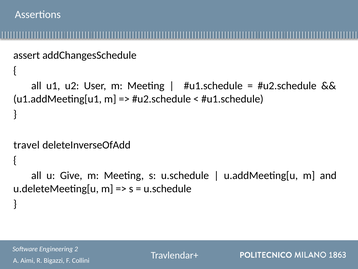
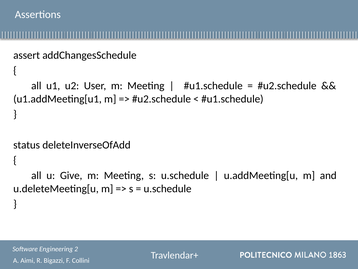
travel: travel -> status
